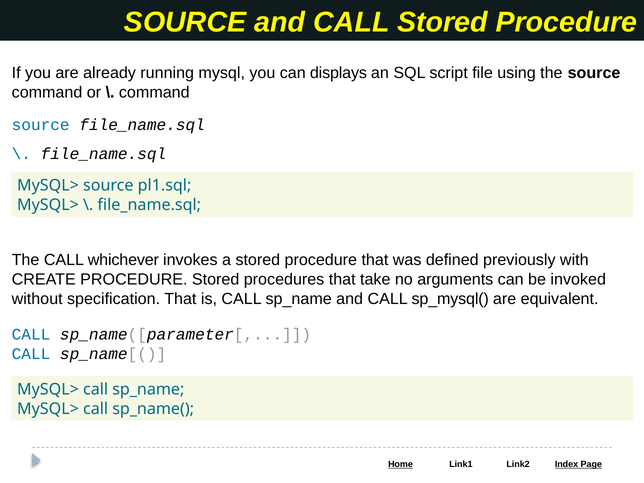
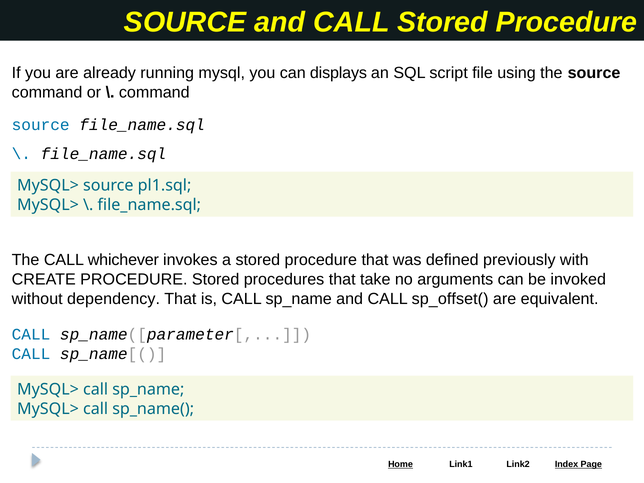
specification: specification -> dependency
sp_mysql(: sp_mysql( -> sp_offset(
